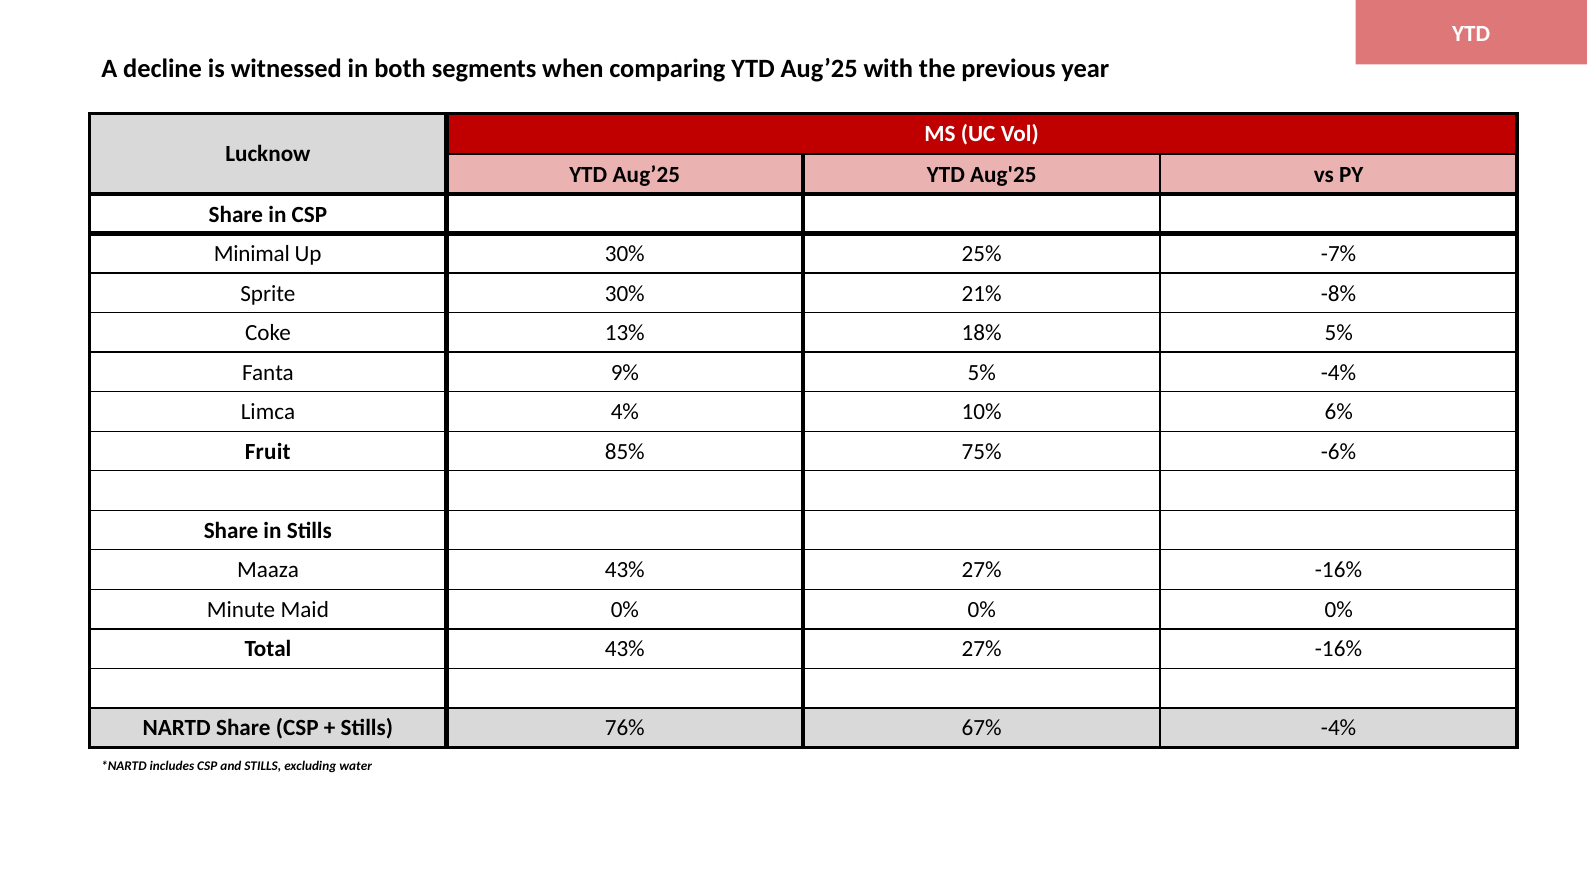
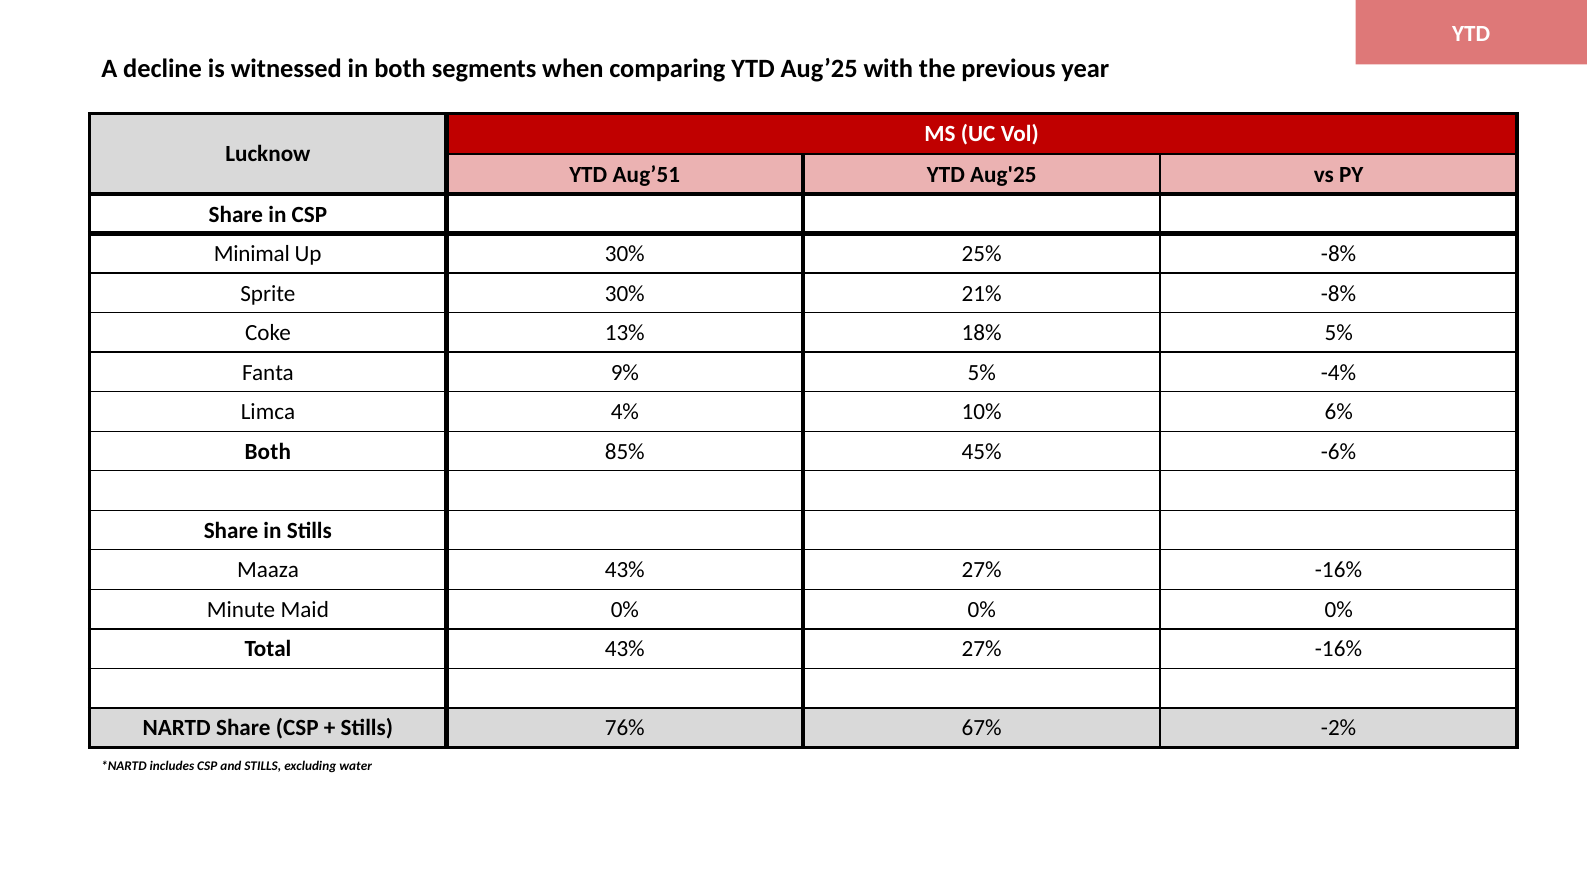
Aug’25 at (646, 175): Aug’25 -> Aug’51
25% -7%: -7% -> -8%
Fruit at (268, 451): Fruit -> Both
75%: 75% -> 45%
67% -4%: -4% -> -2%
